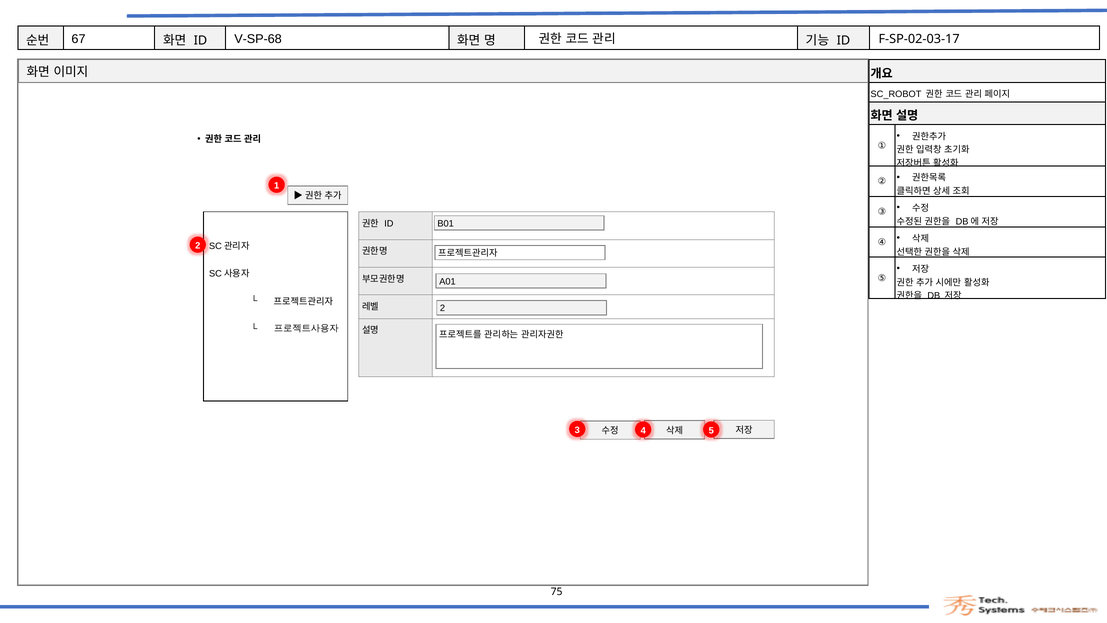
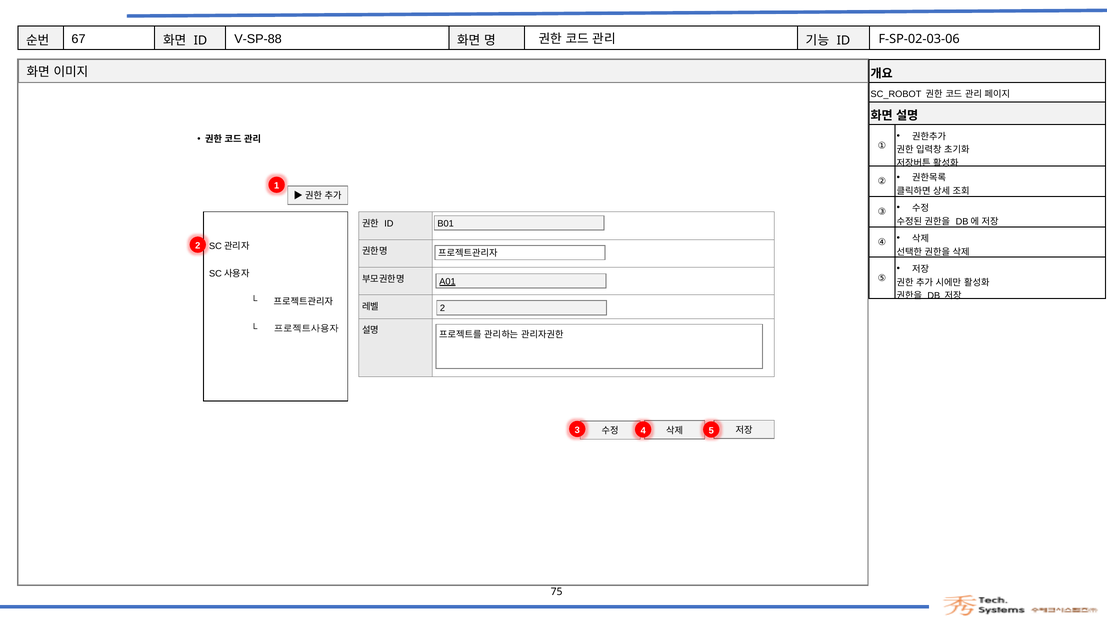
V-SP-68: V-SP-68 -> V-SP-88
F-SP-02-03-17: F-SP-02-03-17 -> F-SP-02-03-06
A01 underline: none -> present
